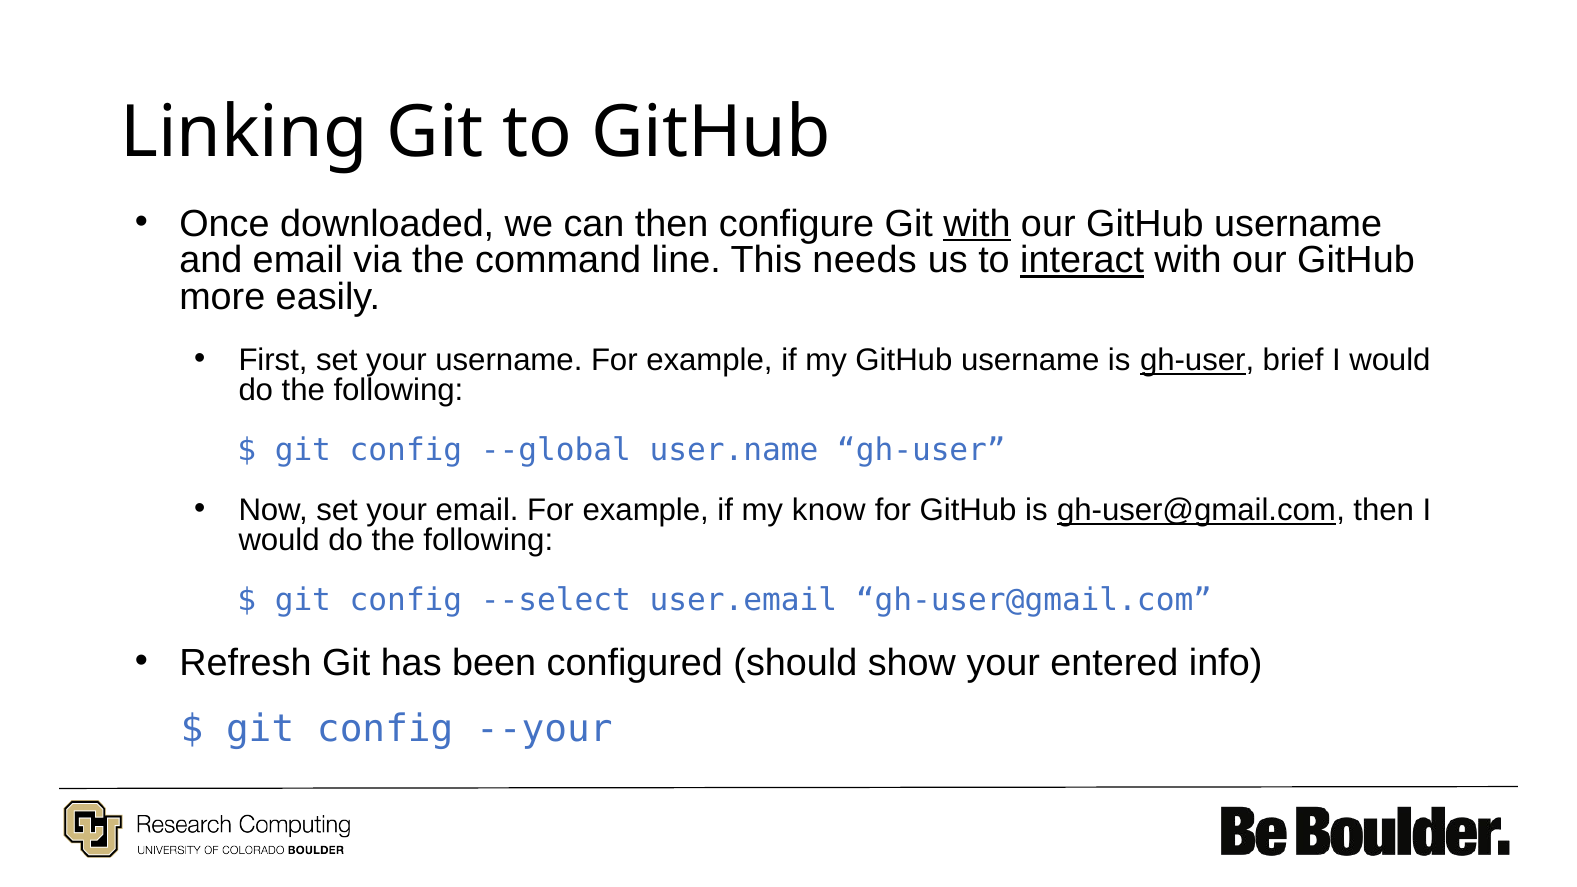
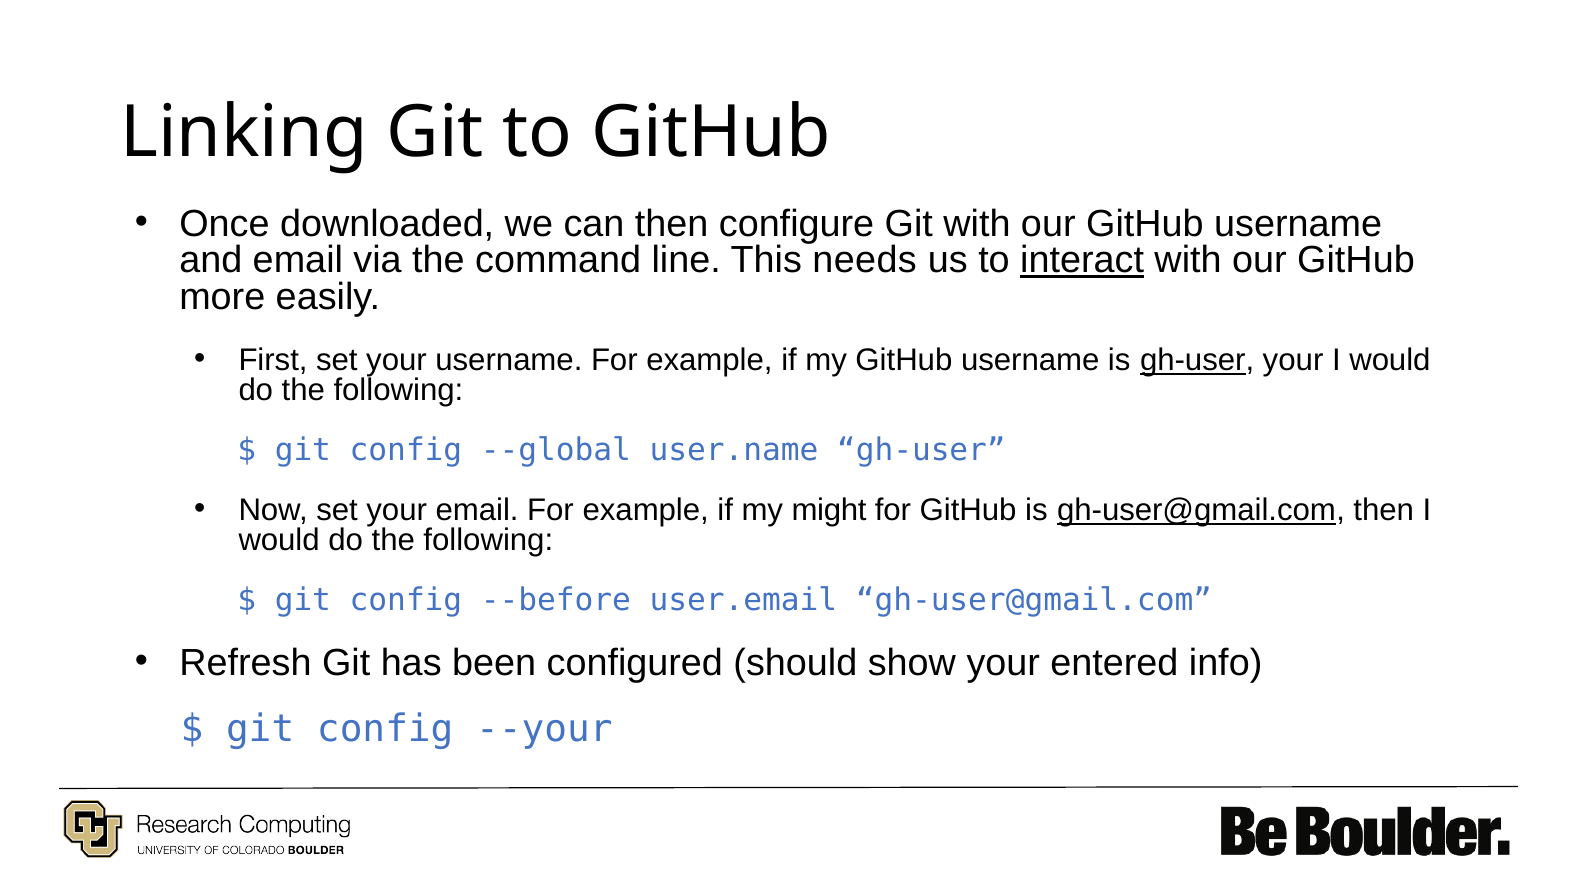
with at (977, 224) underline: present -> none
gh-user brief: brief -> your
know: know -> might
--select: --select -> --before
